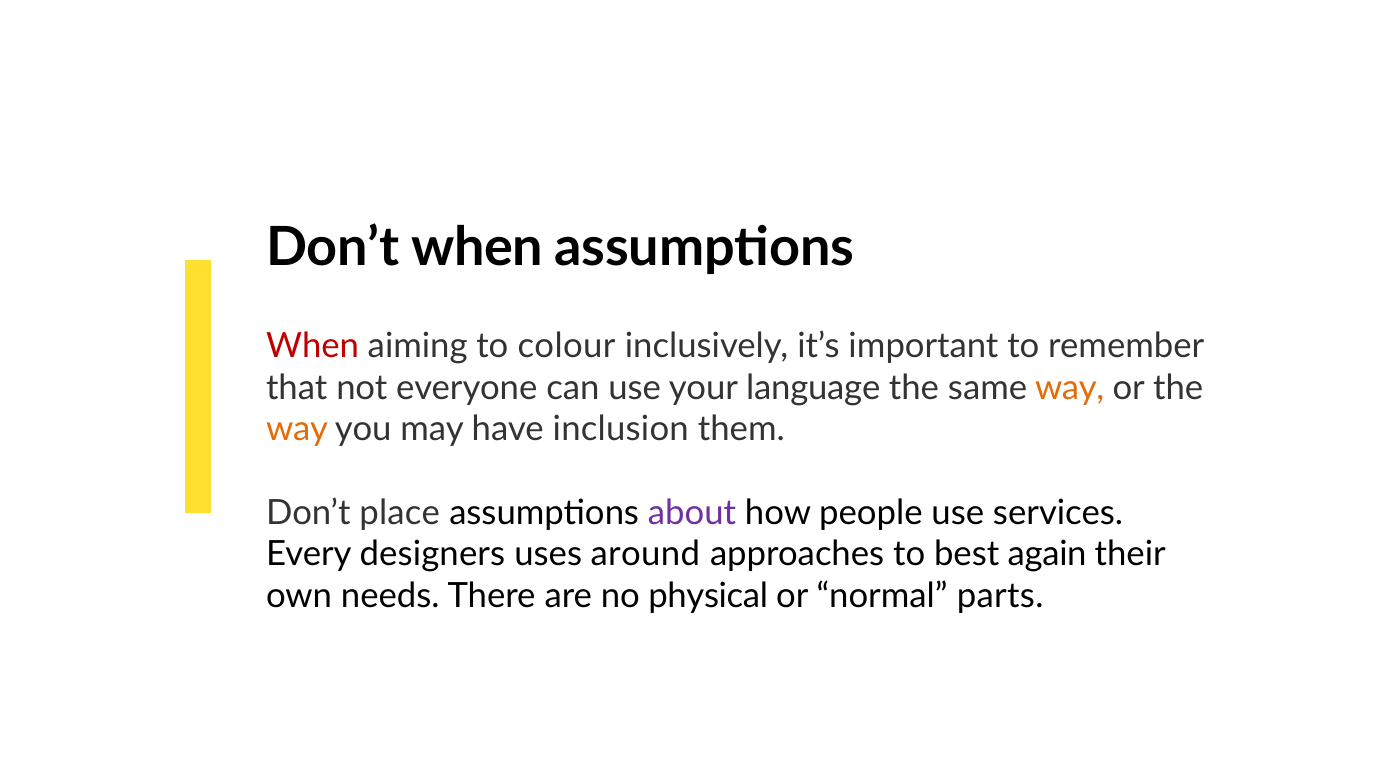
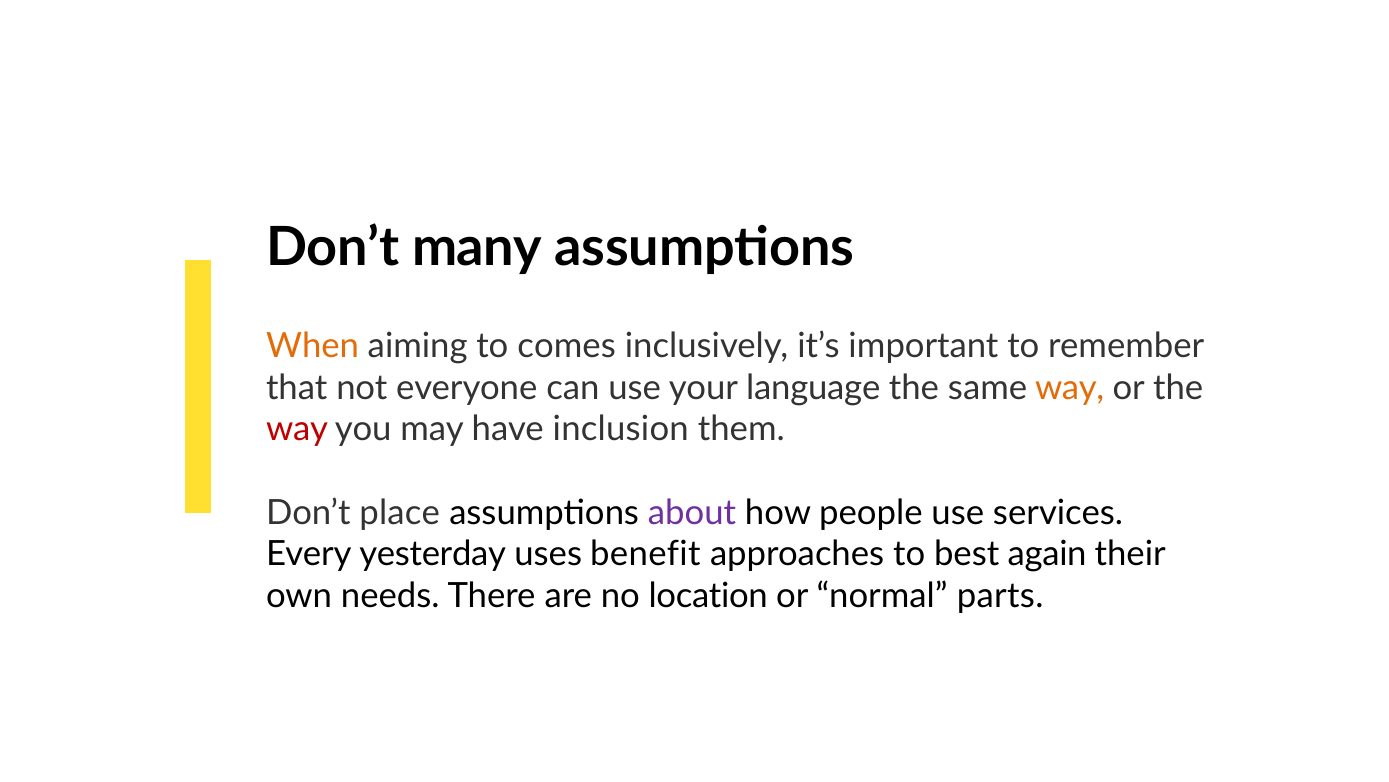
Don’t when: when -> many
When at (313, 346) colour: red -> orange
colour: colour -> comes
way at (297, 429) colour: orange -> red
designers: designers -> yesterday
around: around -> benefit
physical: physical -> location
